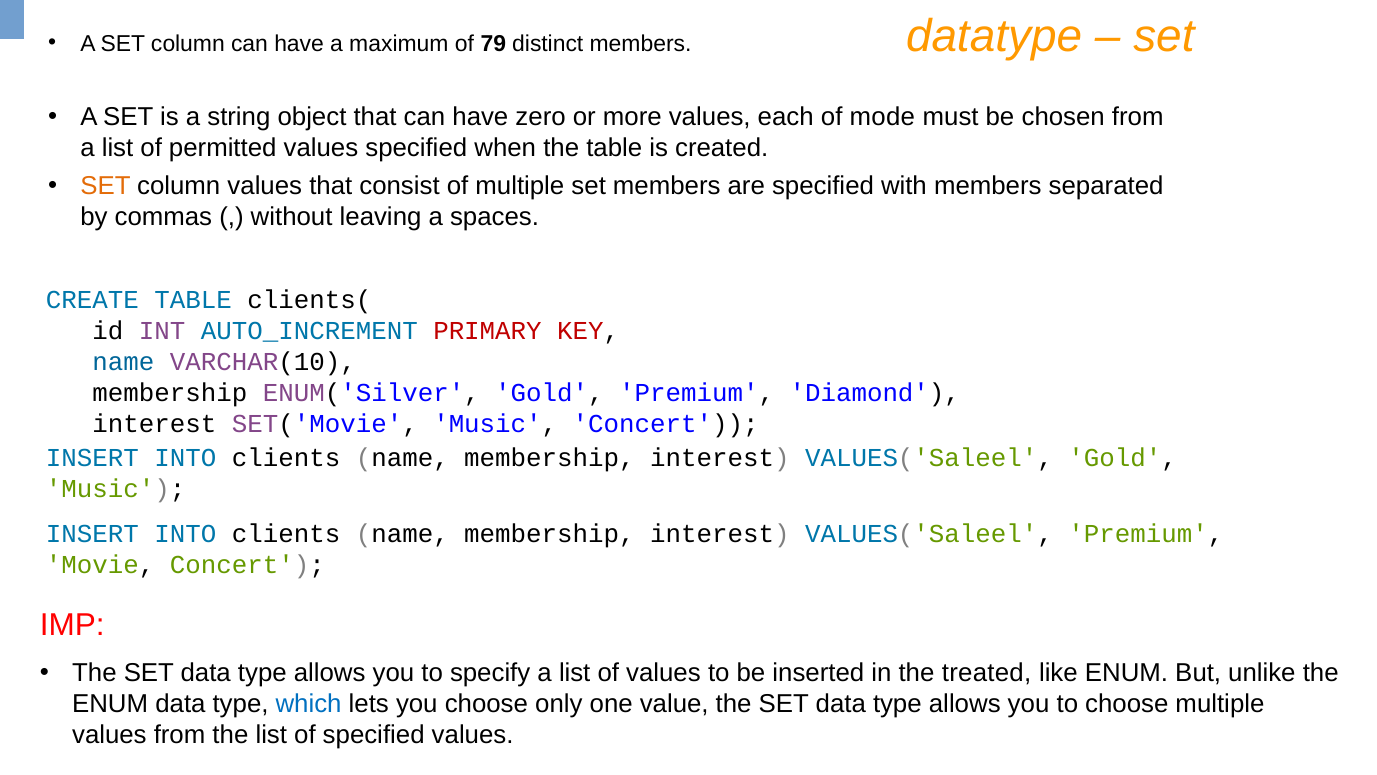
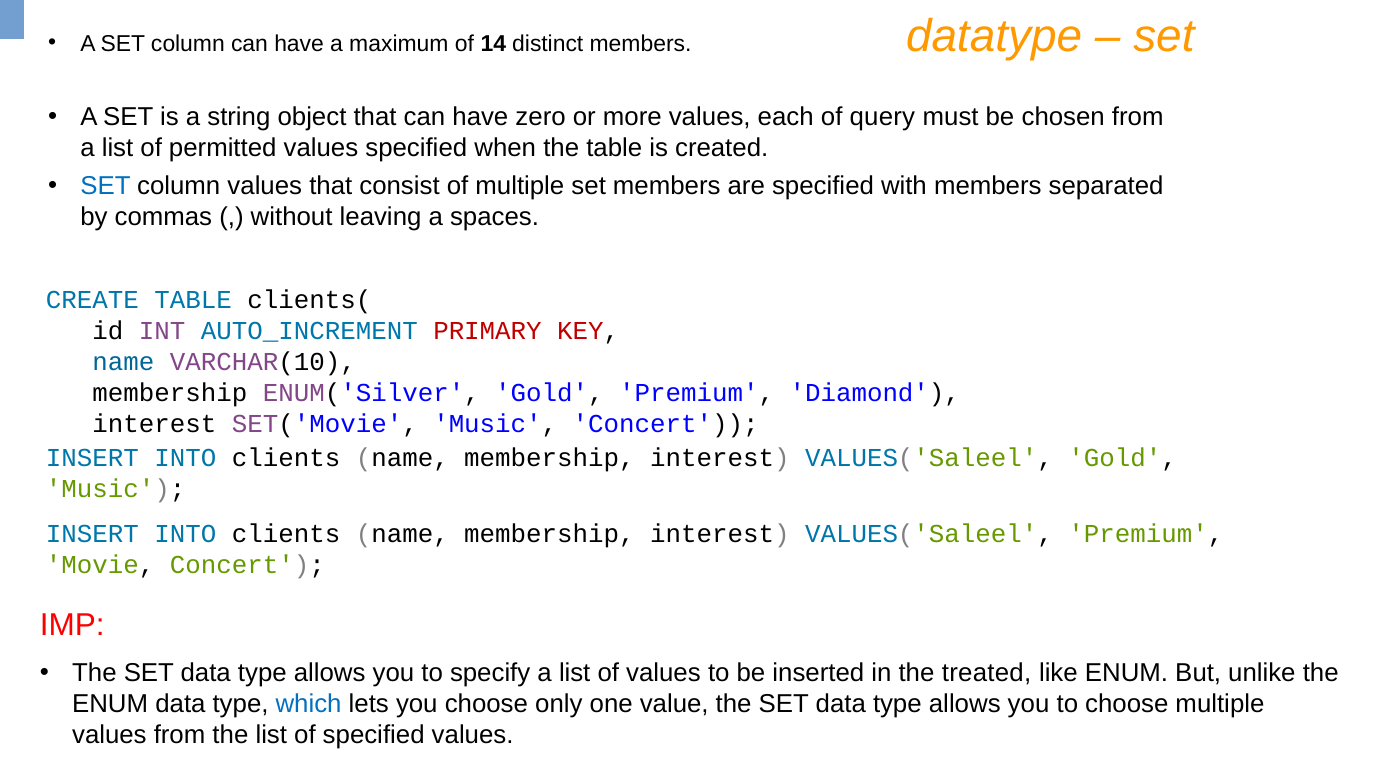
79: 79 -> 14
mode: mode -> query
SET at (105, 186) colour: orange -> blue
